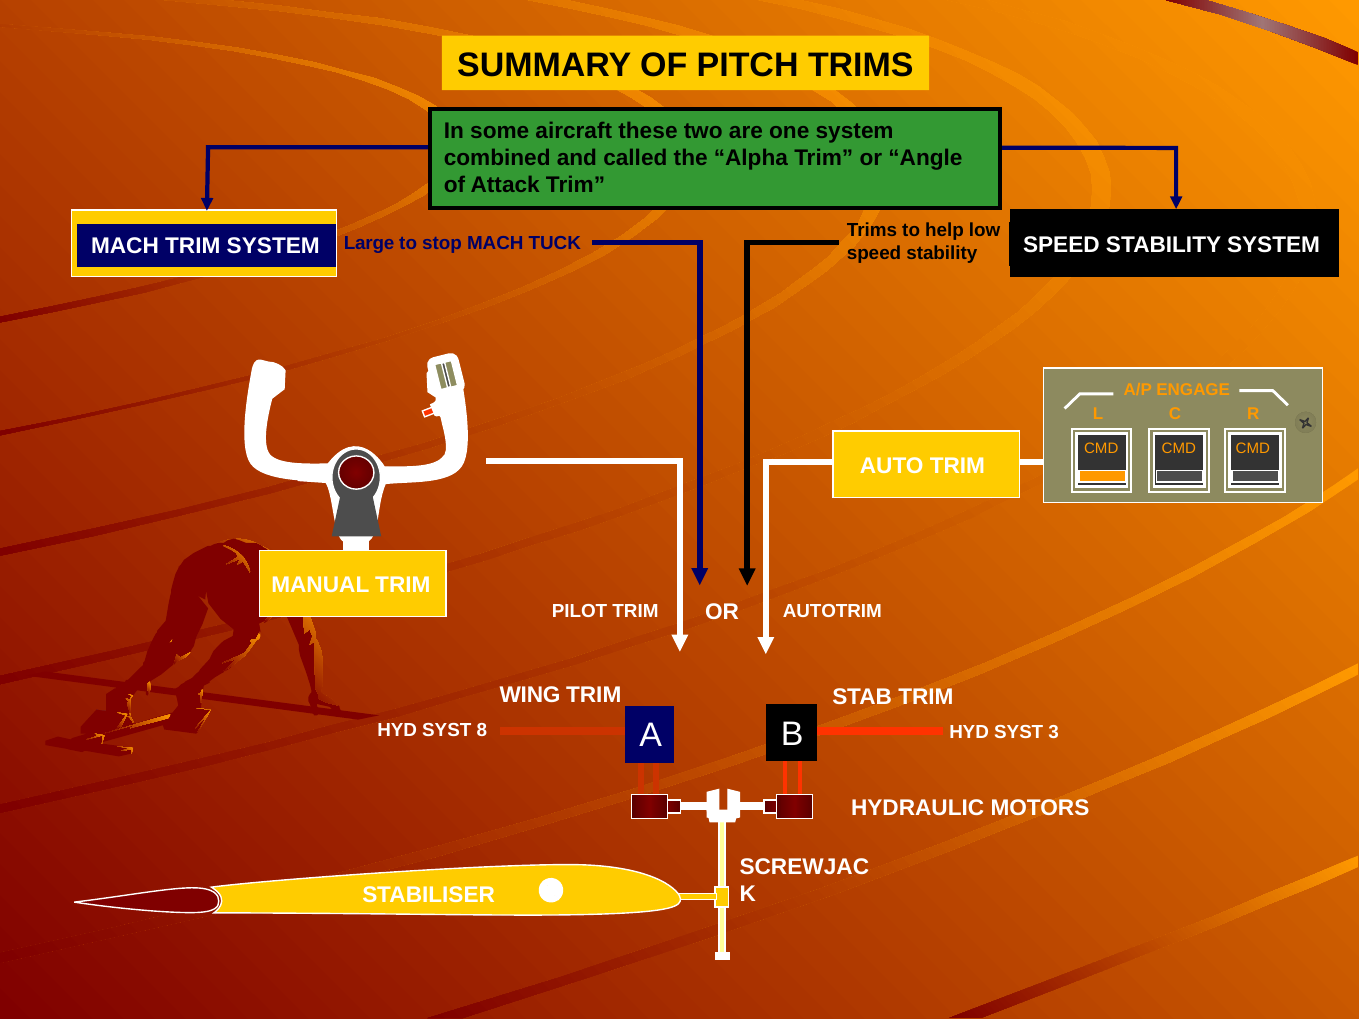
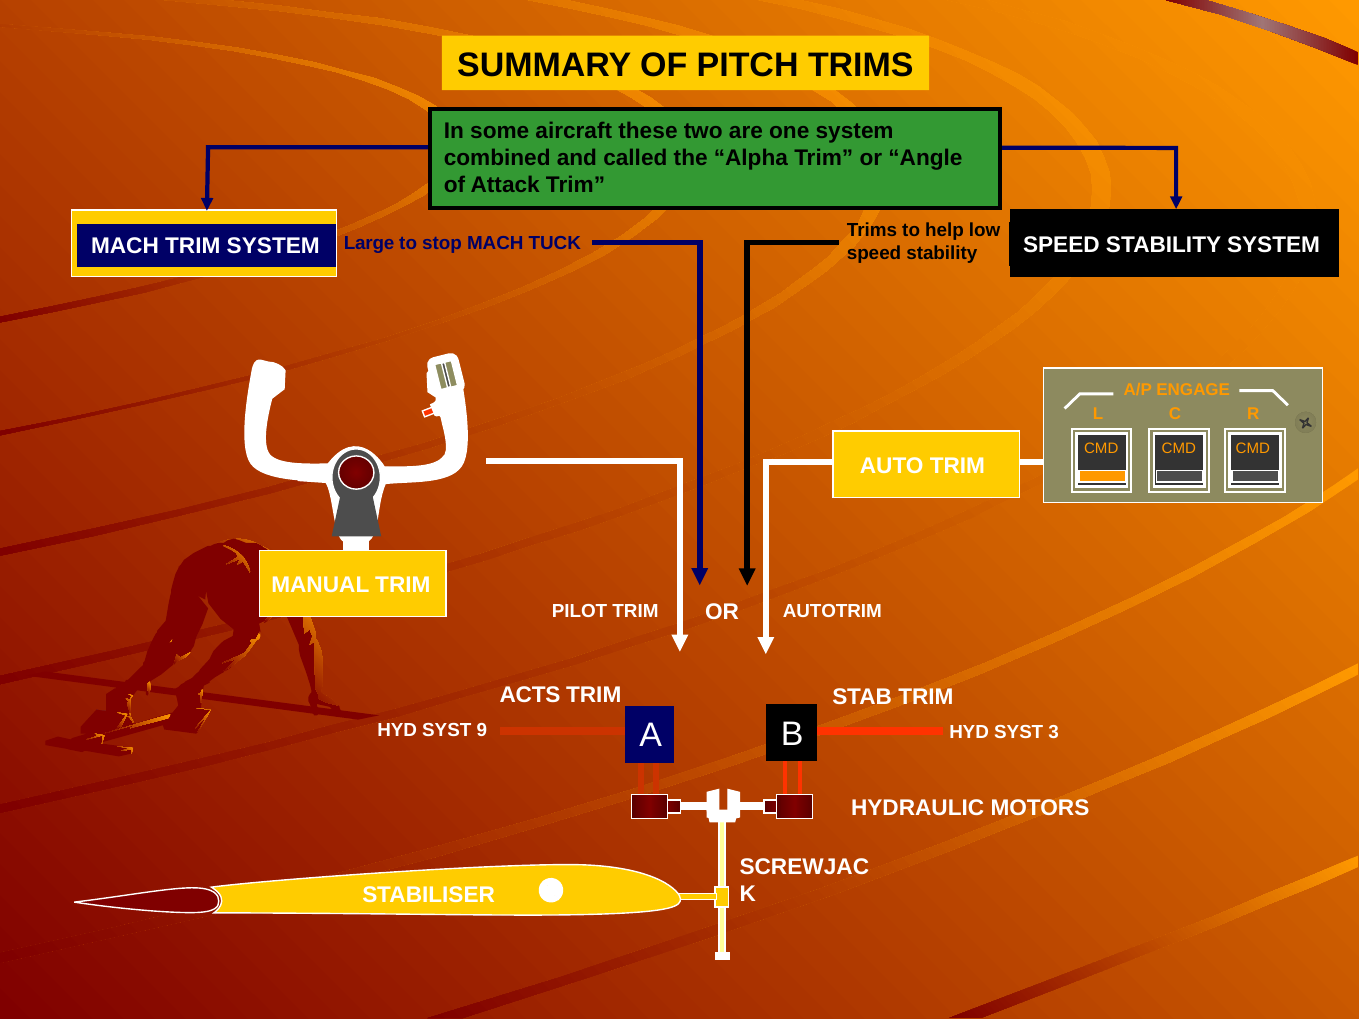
WING: WING -> ACTS
8: 8 -> 9
